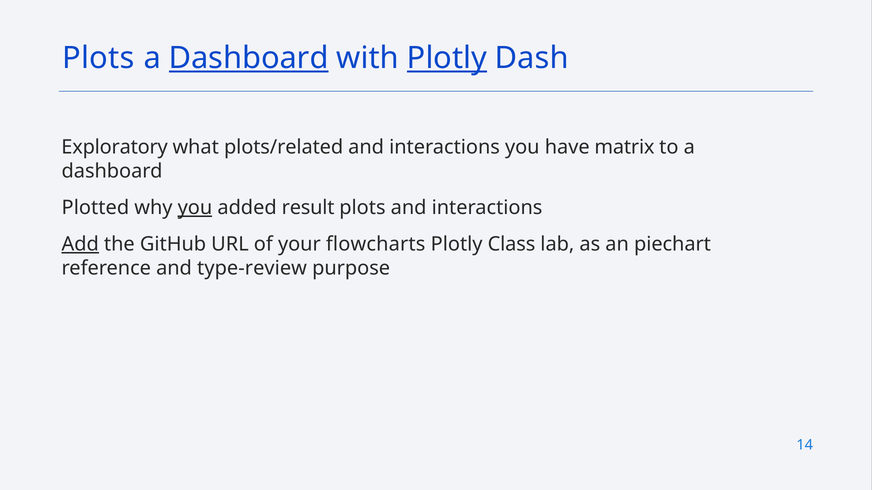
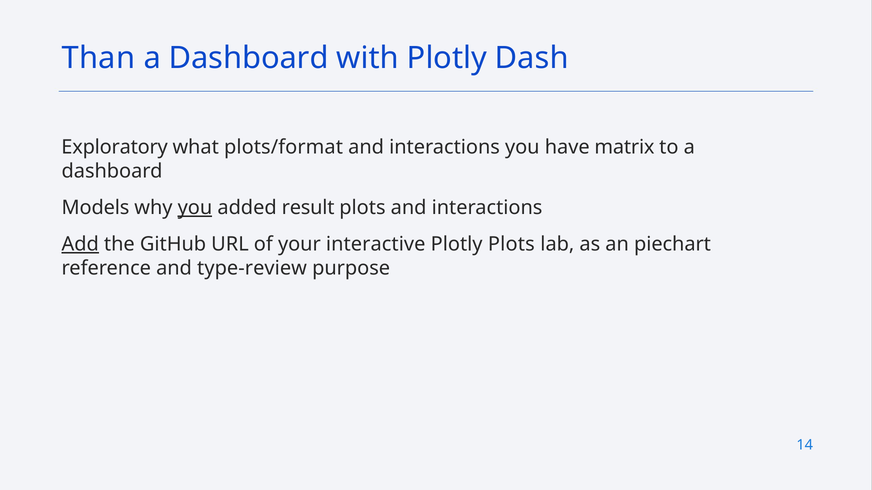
Plots at (98, 58): Plots -> Than
Dashboard at (249, 58) underline: present -> none
Plotly at (447, 58) underline: present -> none
plots/related: plots/related -> plots/format
Plotted: Plotted -> Models
flowcharts: flowcharts -> interactive
Plotly Class: Class -> Plots
